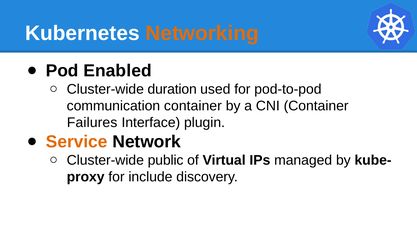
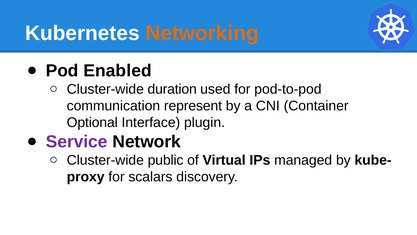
communication container: container -> represent
Failures: Failures -> Optional
Service colour: orange -> purple
include: include -> scalars
